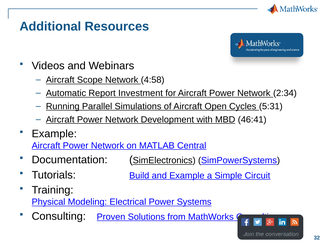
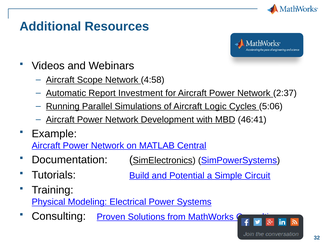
2:34: 2:34 -> 2:37
Open: Open -> Logic
5:31: 5:31 -> 5:06
and Example: Example -> Potential
